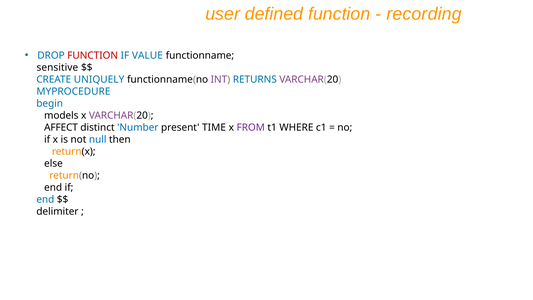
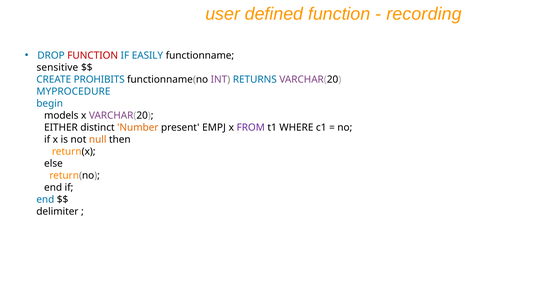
VALUE: VALUE -> EASILY
UNIQUELY: UNIQUELY -> PROHIBITS
AFFECT: AFFECT -> EITHER
Number colour: blue -> orange
TIME: TIME -> EMPJ
null colour: blue -> orange
